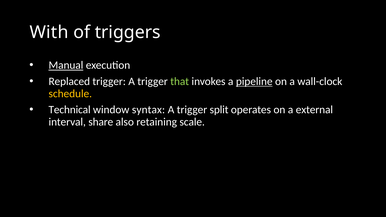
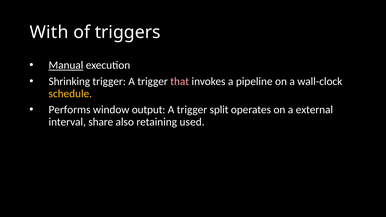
Replaced: Replaced -> Shrinking
that colour: light green -> pink
pipeline underline: present -> none
Technical: Technical -> Performs
syntax: syntax -> output
scale: scale -> used
